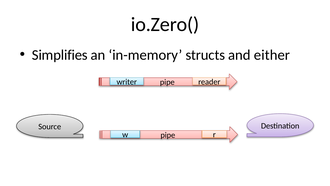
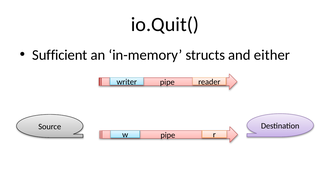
io.Zero(: io.Zero( -> io.Quit(
Simplifies: Simplifies -> Sufficient
